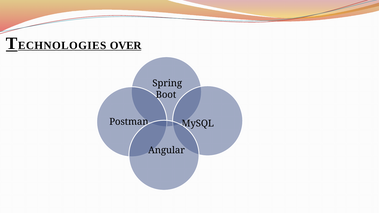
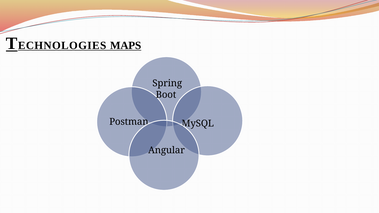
OVER: OVER -> MAPS
